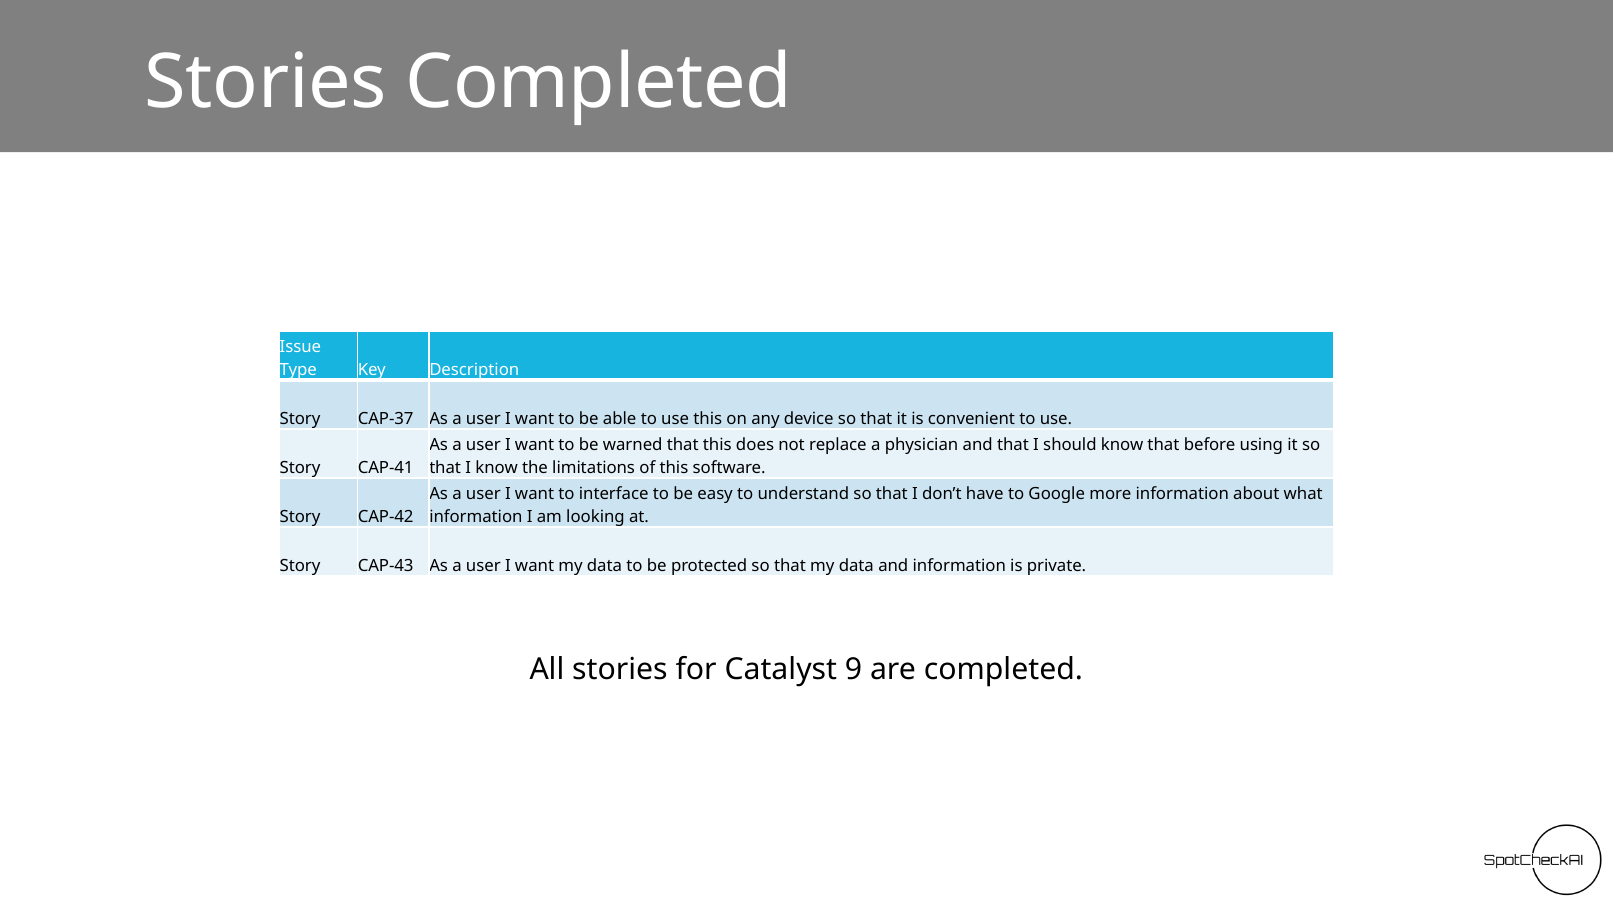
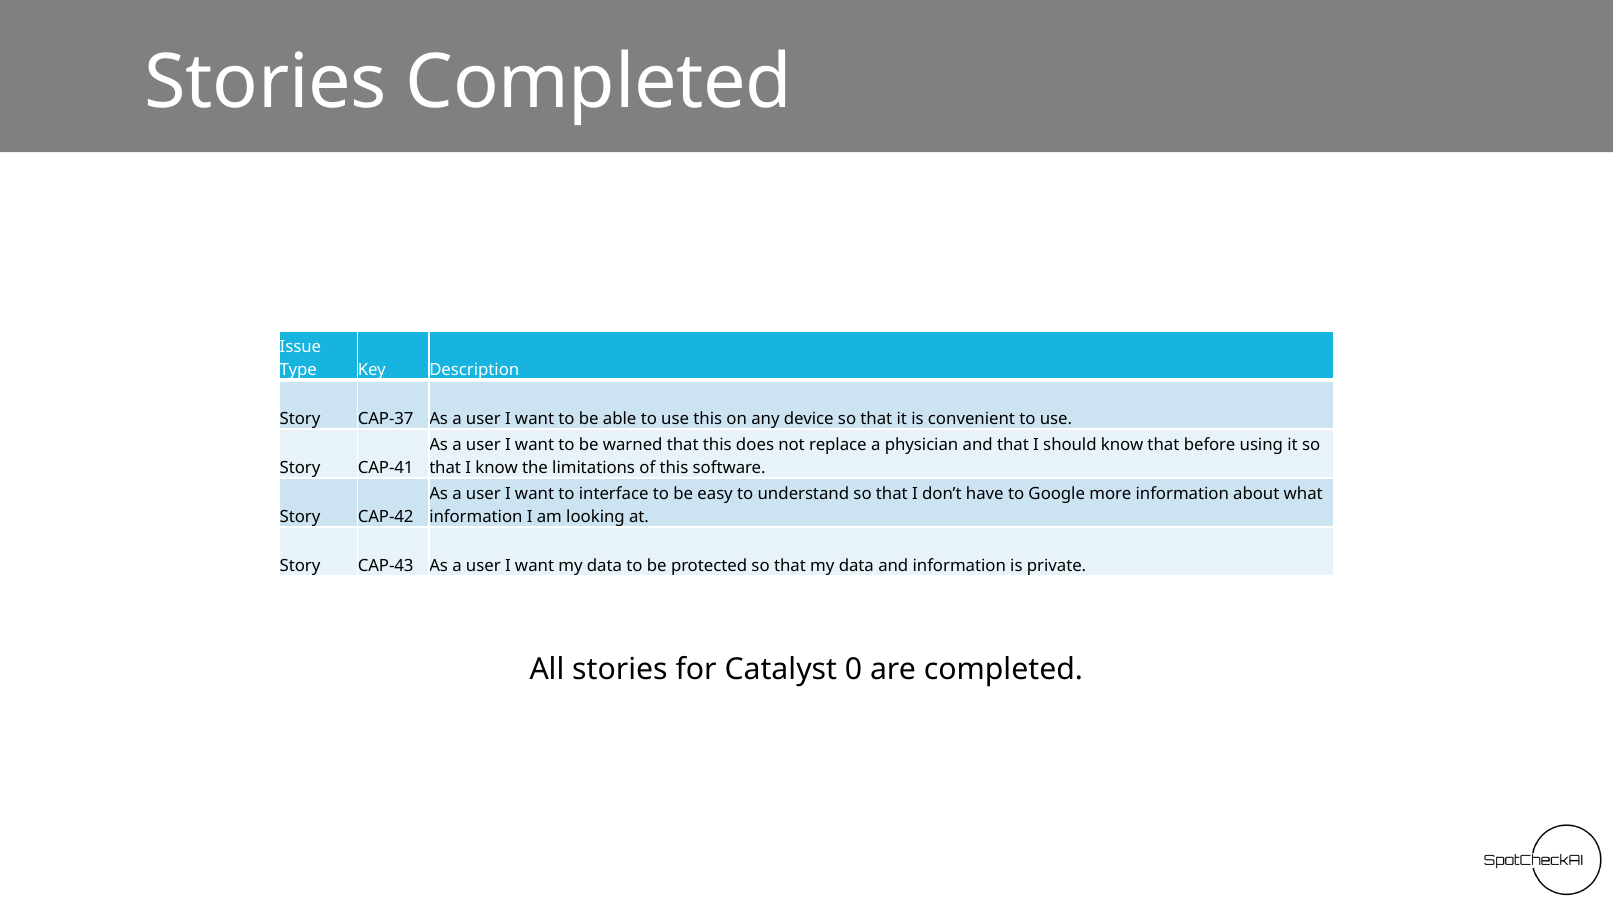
9: 9 -> 0
